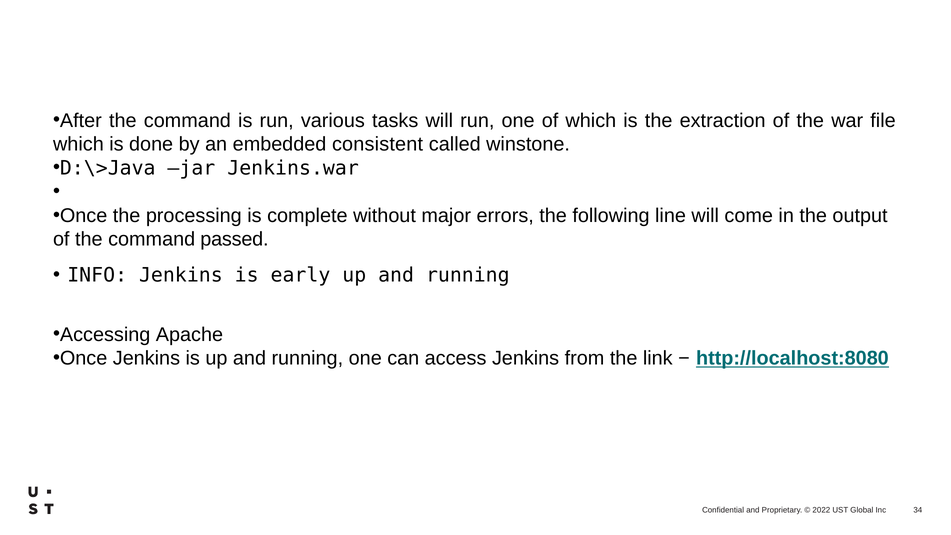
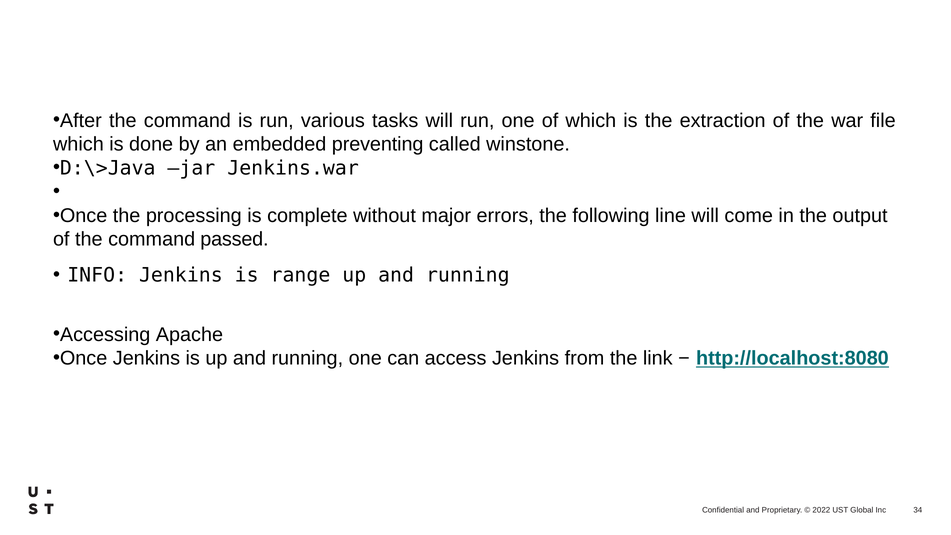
consistent: consistent -> preventing
early: early -> range
